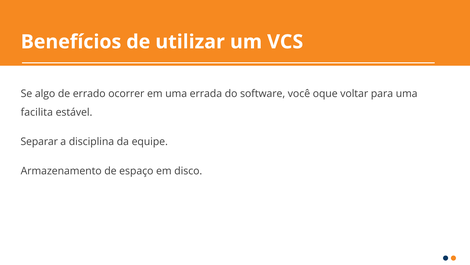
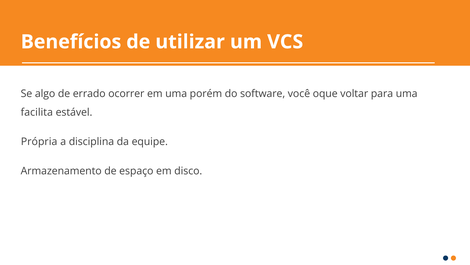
errada: errada -> porém
Separar: Separar -> Própria
